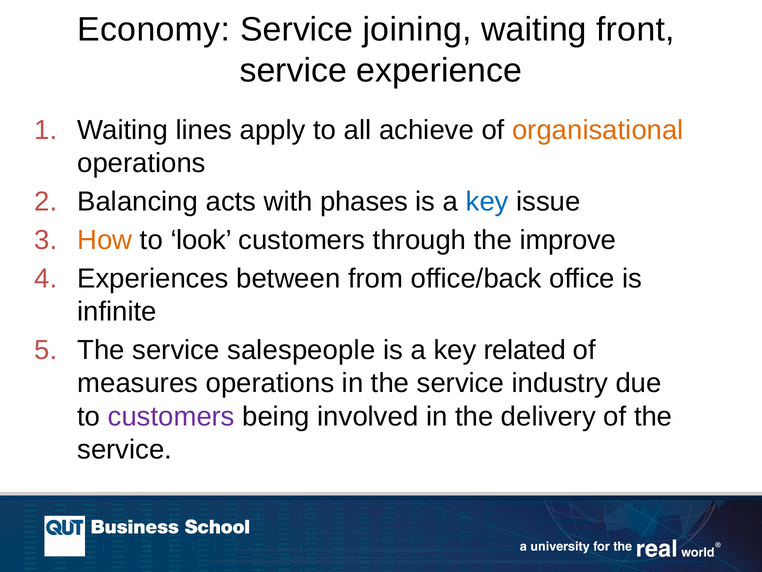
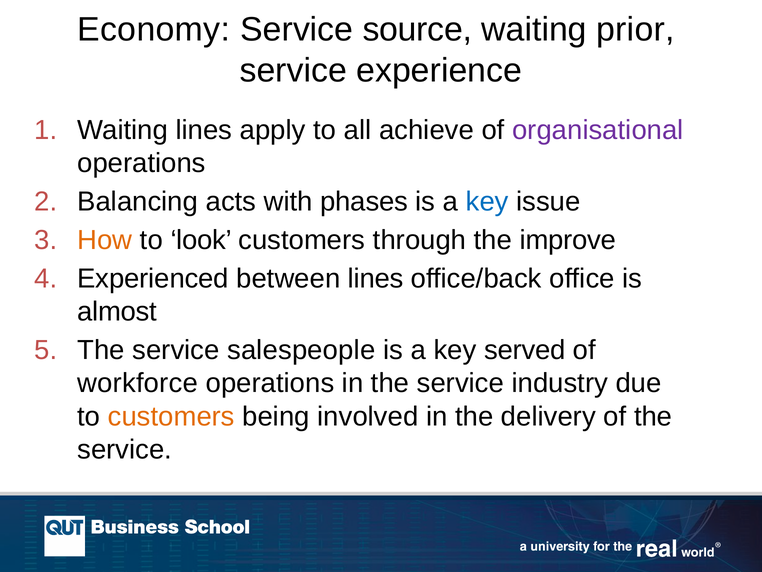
joining: joining -> source
front: front -> prior
organisational colour: orange -> purple
Experiences: Experiences -> Experienced
between from: from -> lines
infinite: infinite -> almost
related: related -> served
measures: measures -> workforce
customers at (171, 416) colour: purple -> orange
